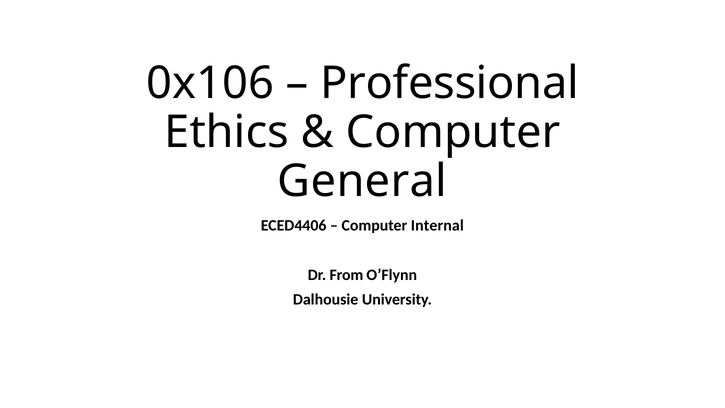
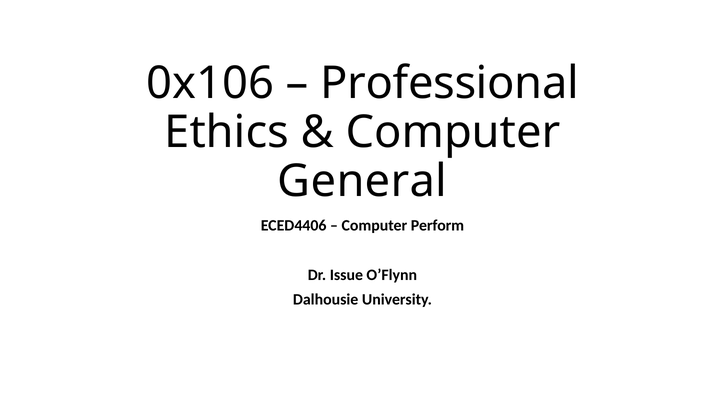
Internal: Internal -> Perform
From: From -> Issue
